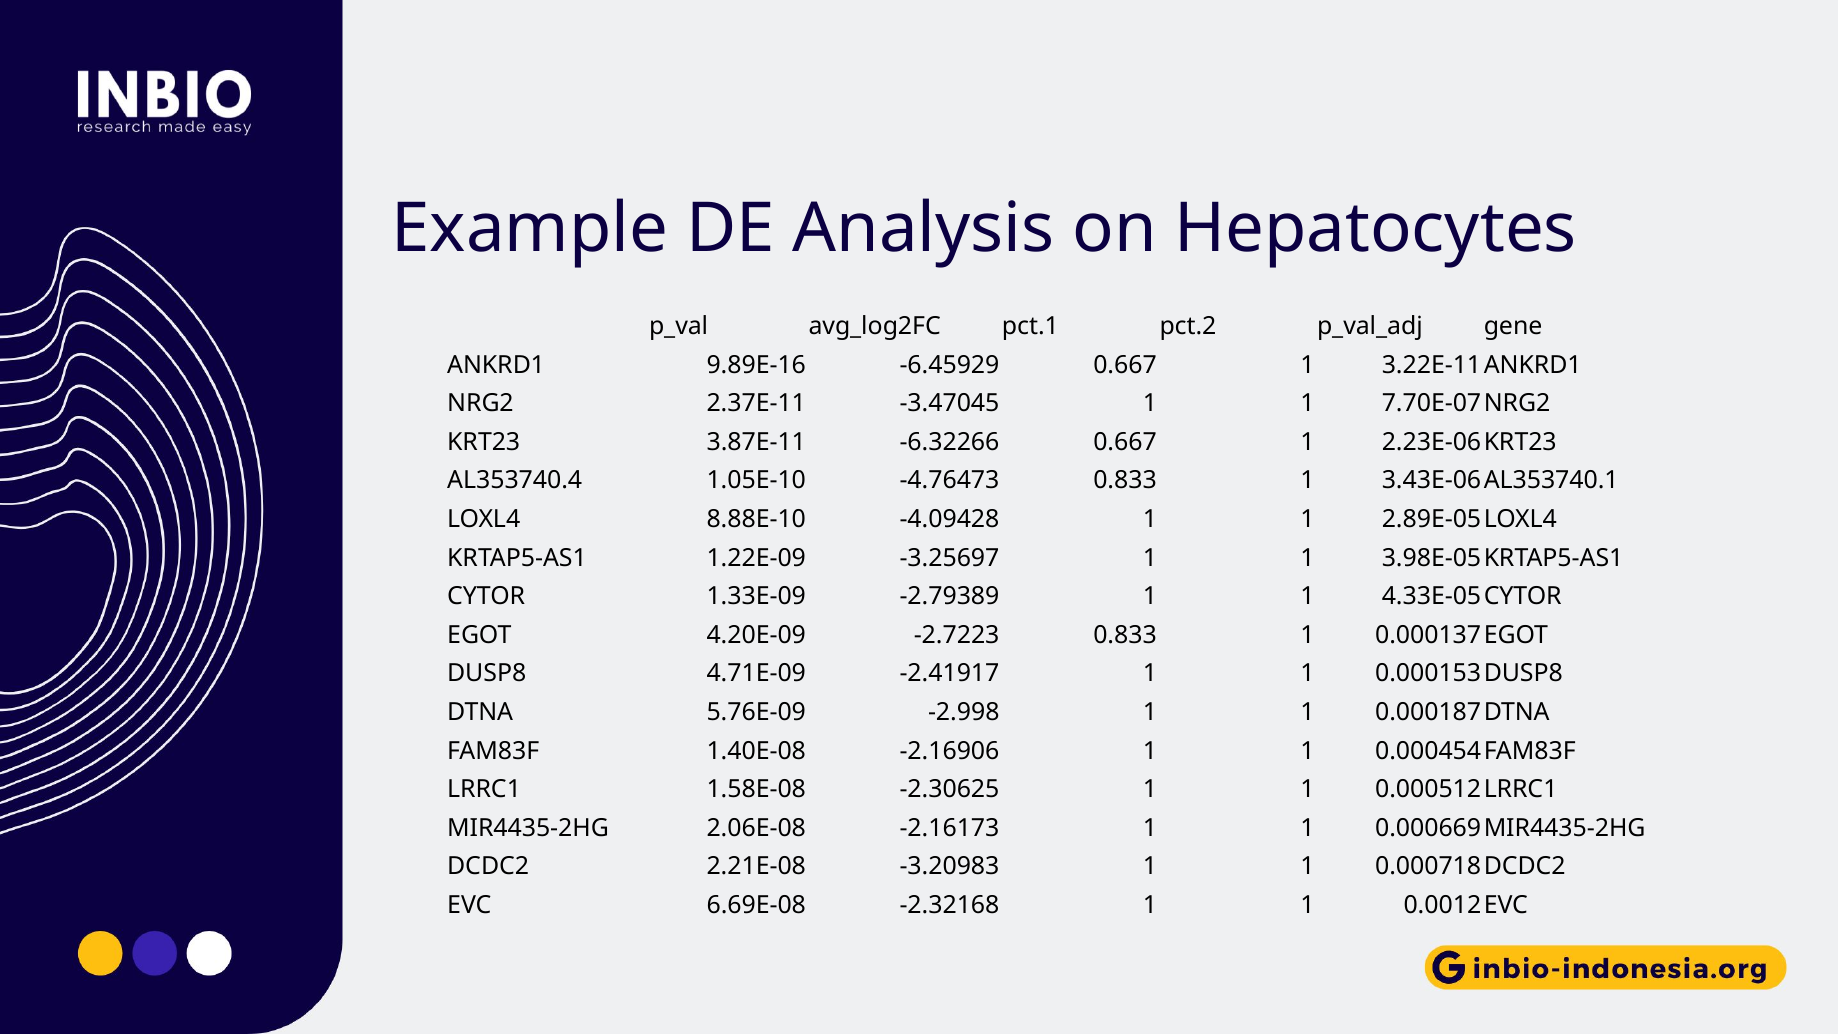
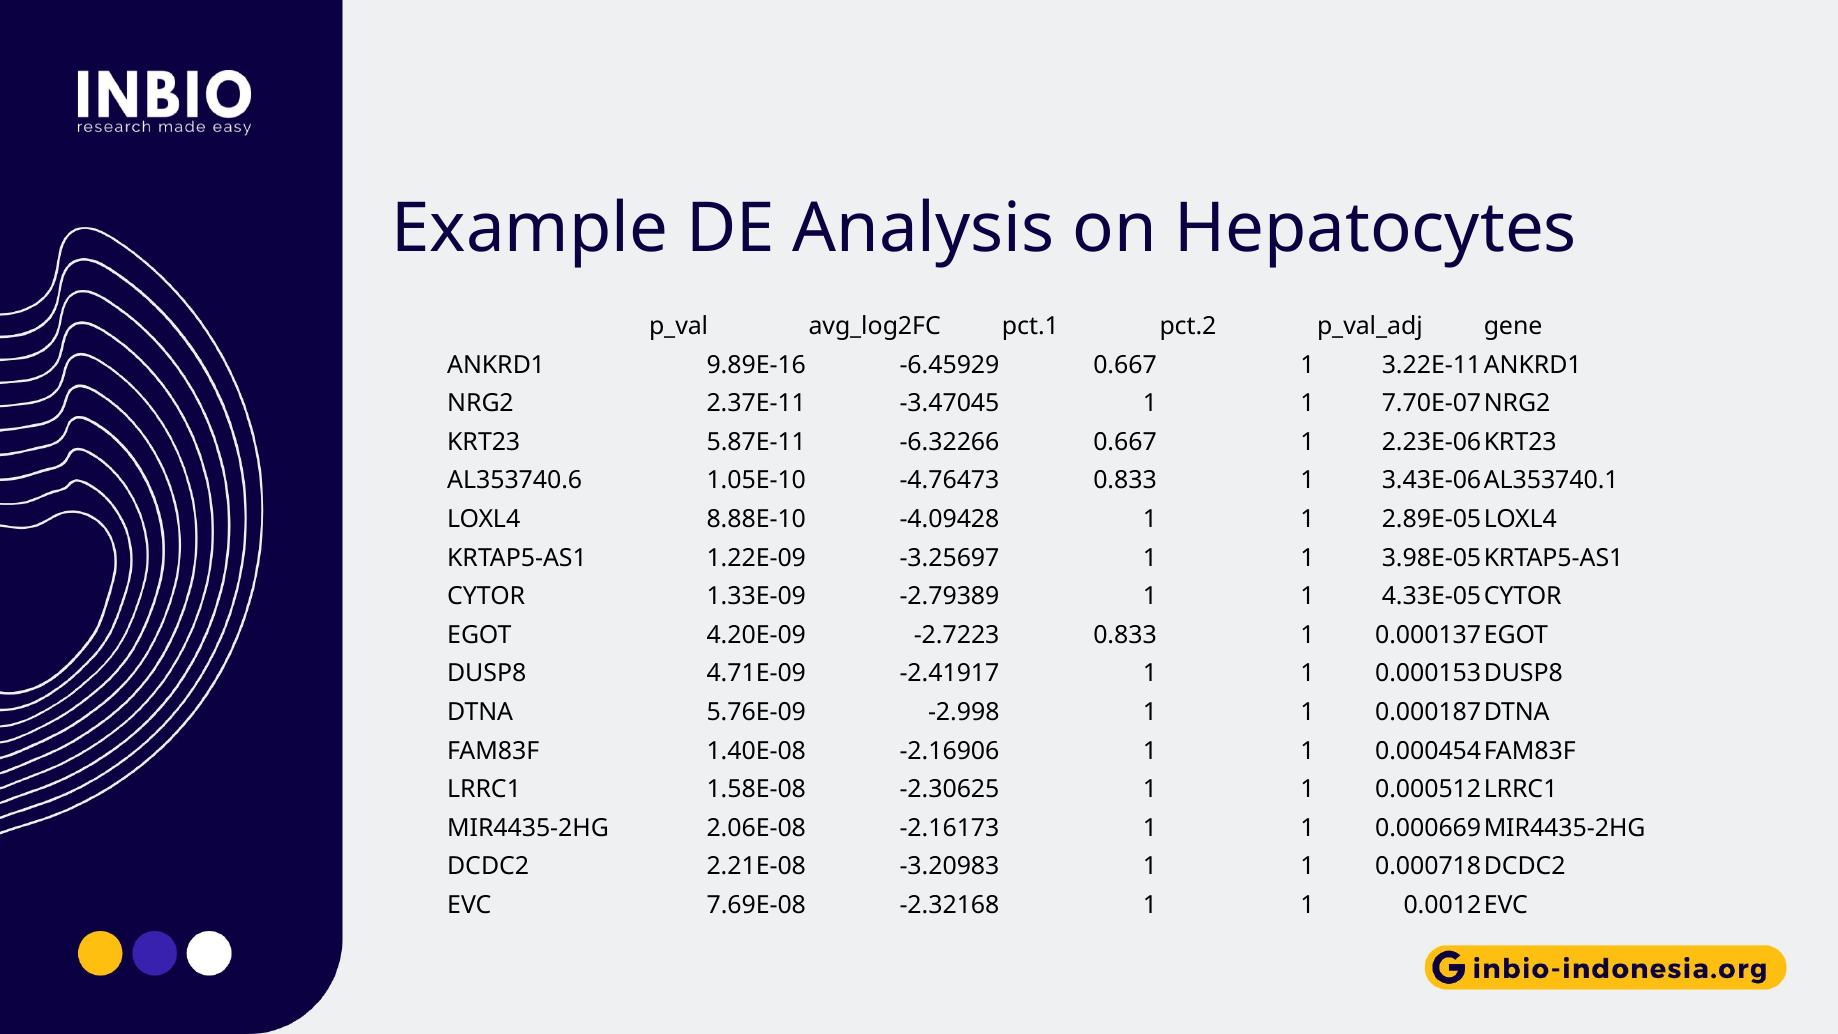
3.87E-11: 3.87E-11 -> 5.87E-11
AL353740.4: AL353740.4 -> AL353740.6
6.69E-08: 6.69E-08 -> 7.69E-08
